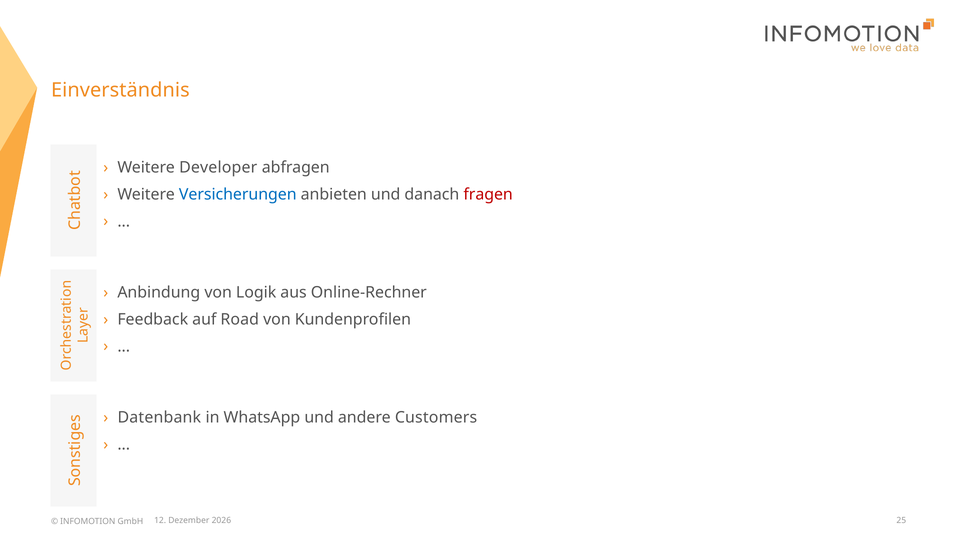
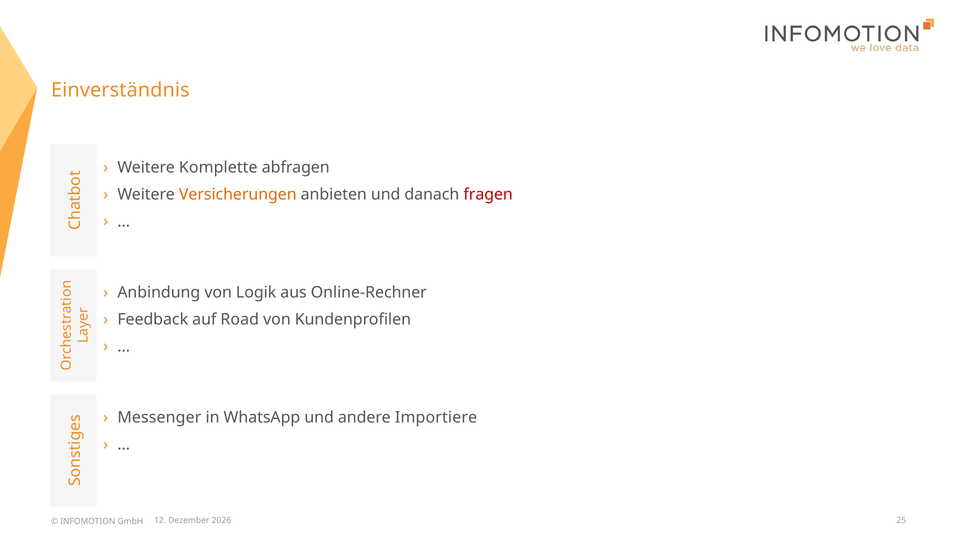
Developer: Developer -> Komplette
Versicherungen colour: blue -> orange
Datenbank: Datenbank -> Messenger
Customers: Customers -> Importiere
